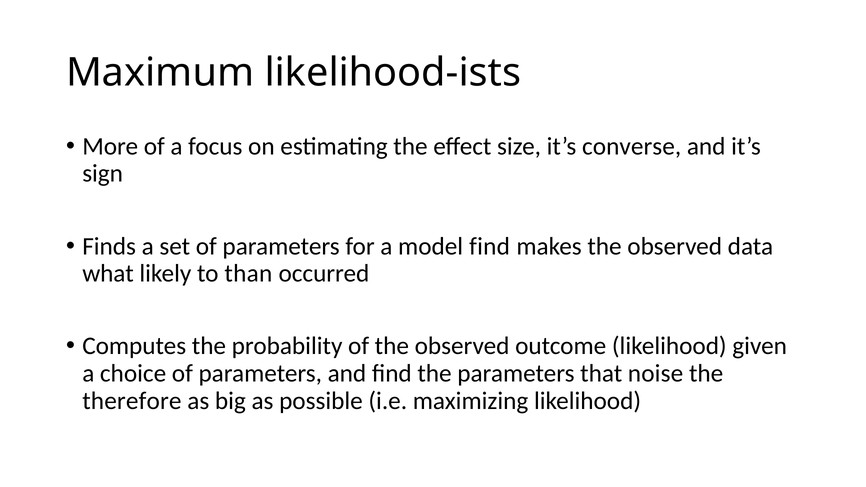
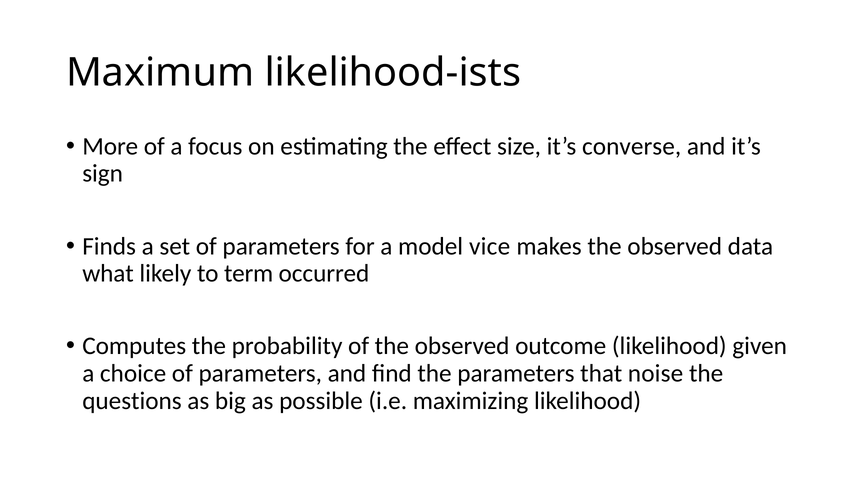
model find: find -> vice
than: than -> term
therefore: therefore -> questions
